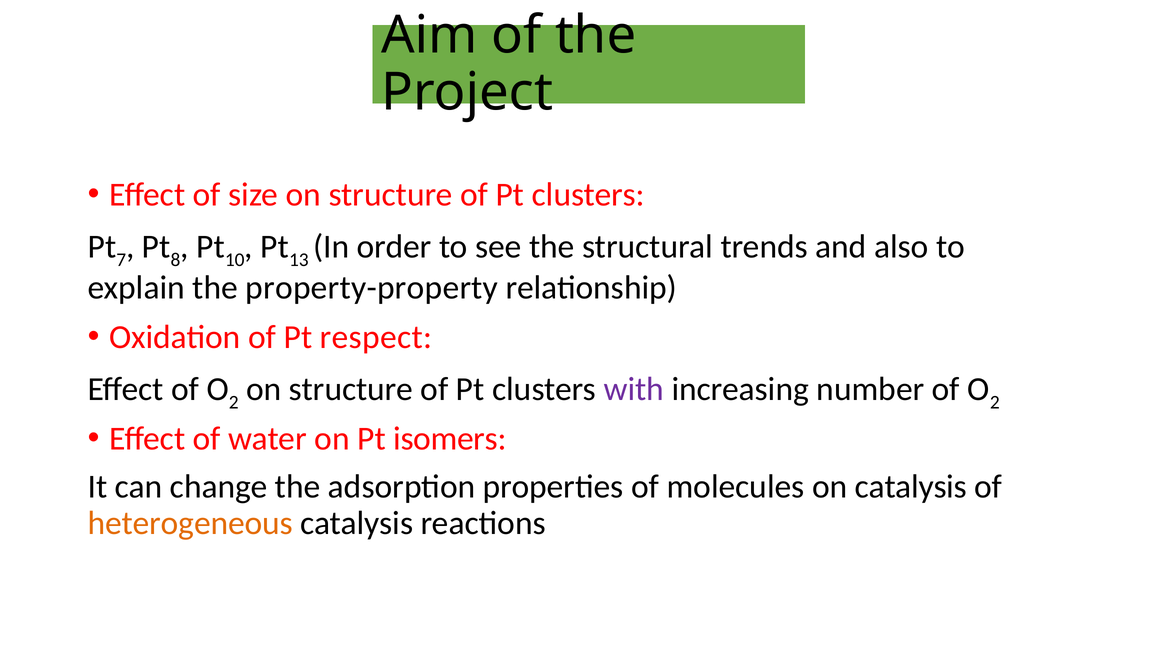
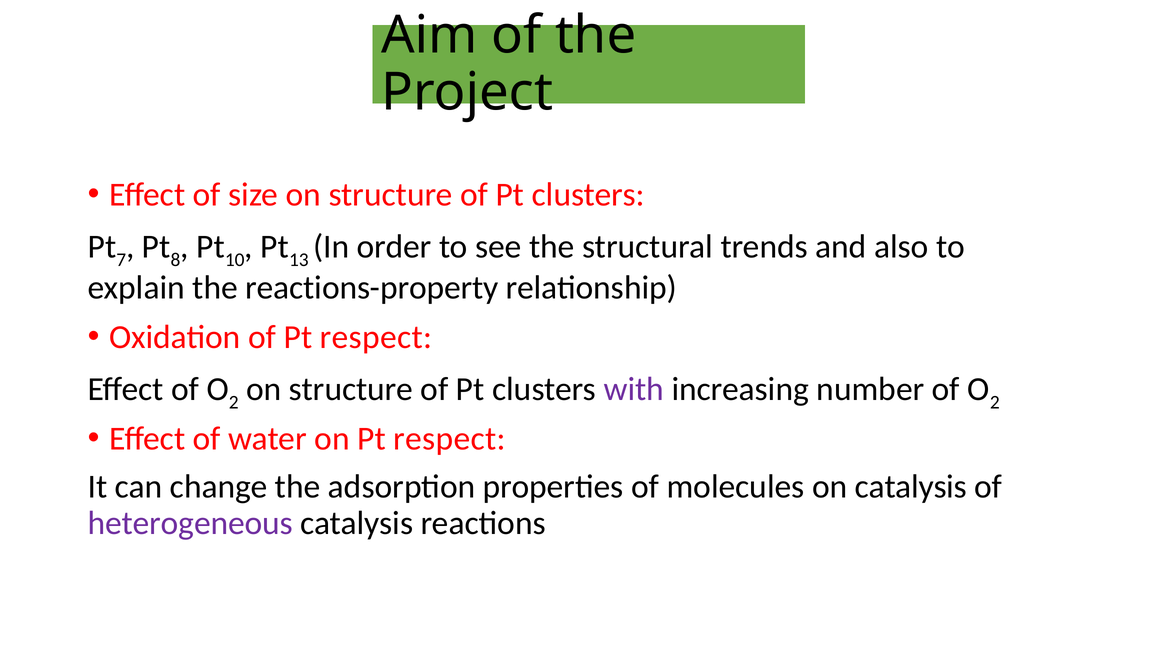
property-property: property-property -> reactions-property
on Pt isomers: isomers -> respect
heterogeneous colour: orange -> purple
